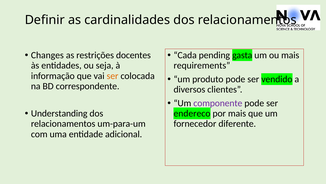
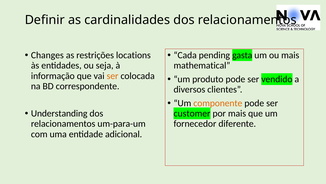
docentes: docentes -> locations
requirements: requirements -> mathematical
componente colour: purple -> orange
endereco: endereco -> customer
